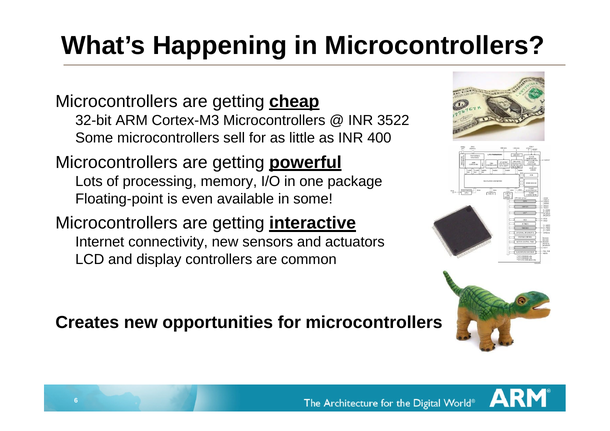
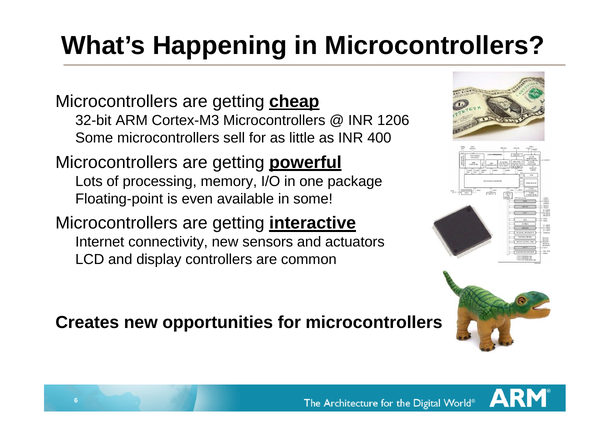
3522: 3522 -> 1206
